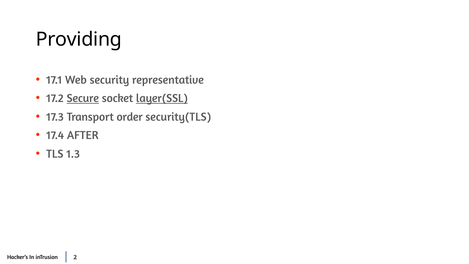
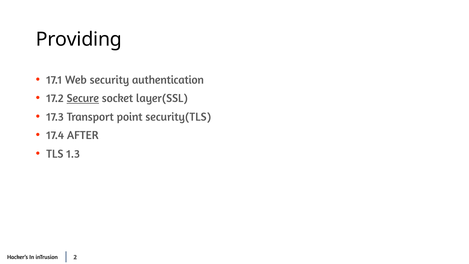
representative: representative -> authentication
layer(SSL underline: present -> none
order: order -> point
